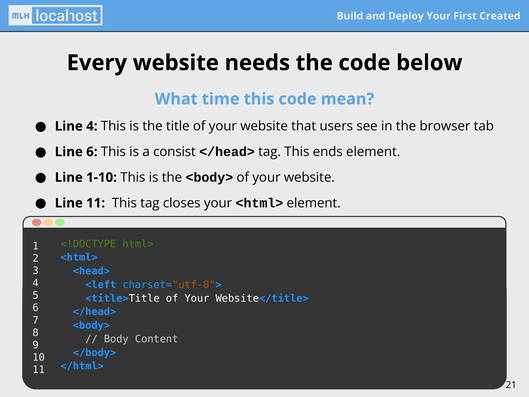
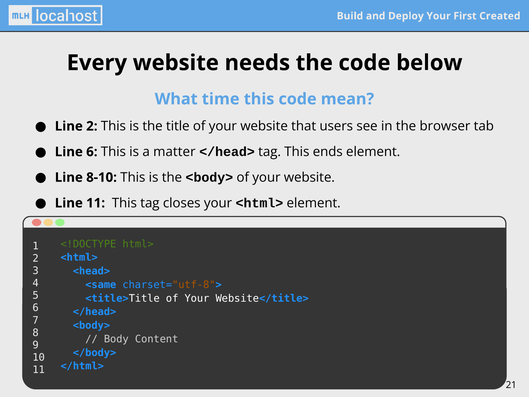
Line 4: 4 -> 2
consist: consist -> matter
1-10: 1-10 -> 8-10
<left: <left -> <same
